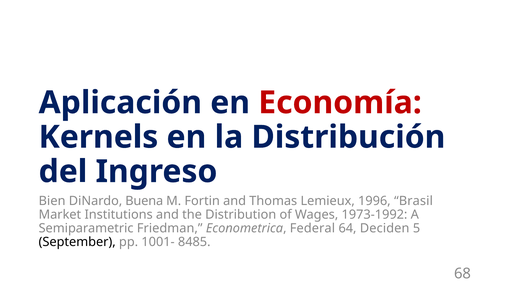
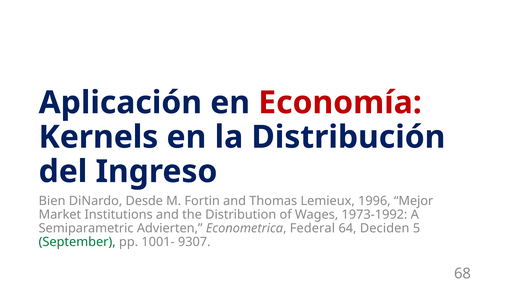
Buena: Buena -> Desde
Brasil: Brasil -> Mejor
Friedman: Friedman -> Advierten
September colour: black -> green
8485: 8485 -> 9307
